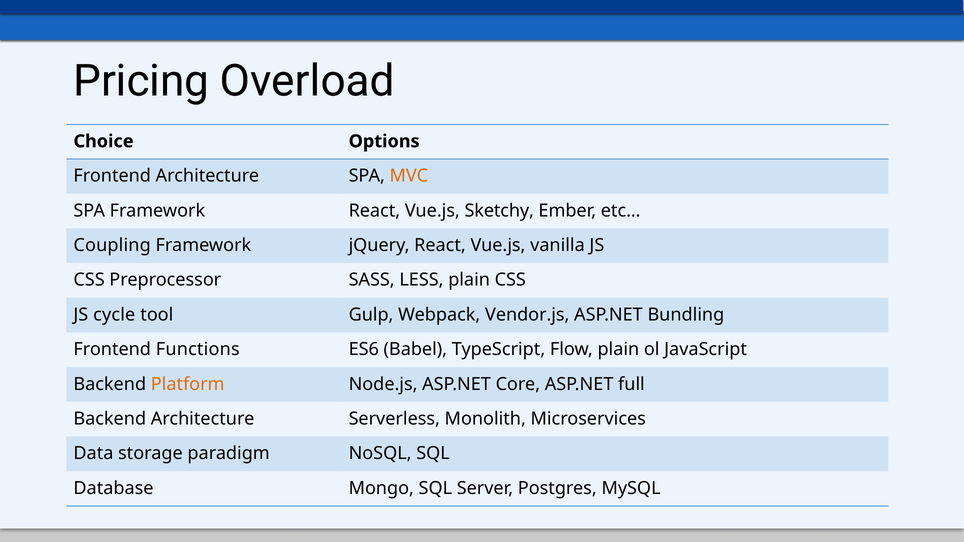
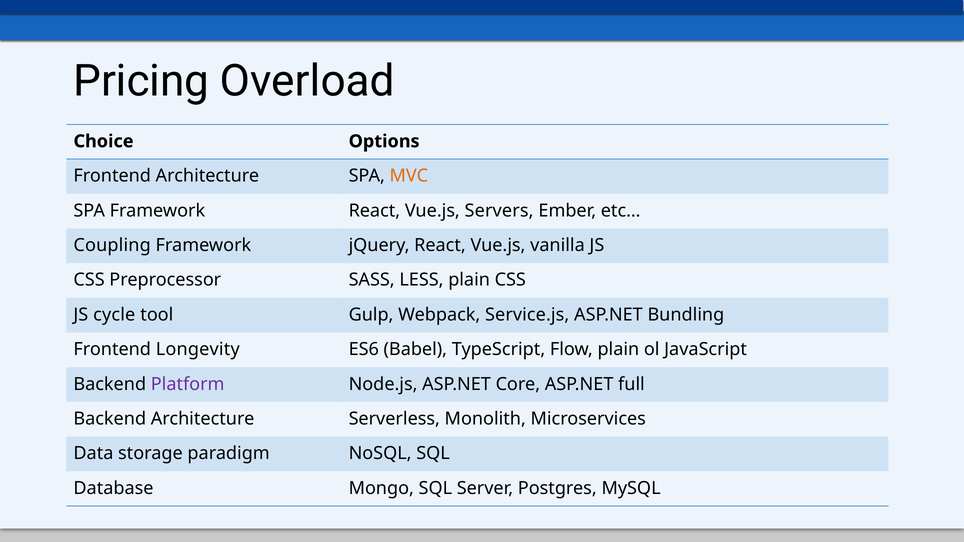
Sketchy: Sketchy -> Servers
Vendor.js: Vendor.js -> Service.js
Functions: Functions -> Longevity
Platform colour: orange -> purple
